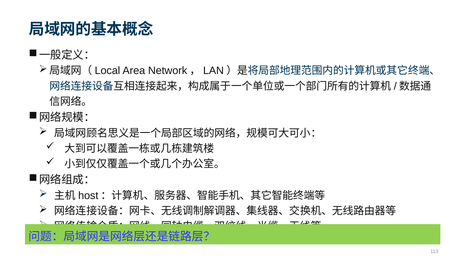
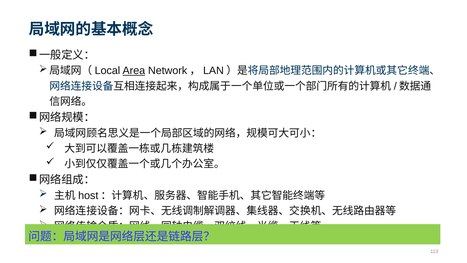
Area underline: none -> present
